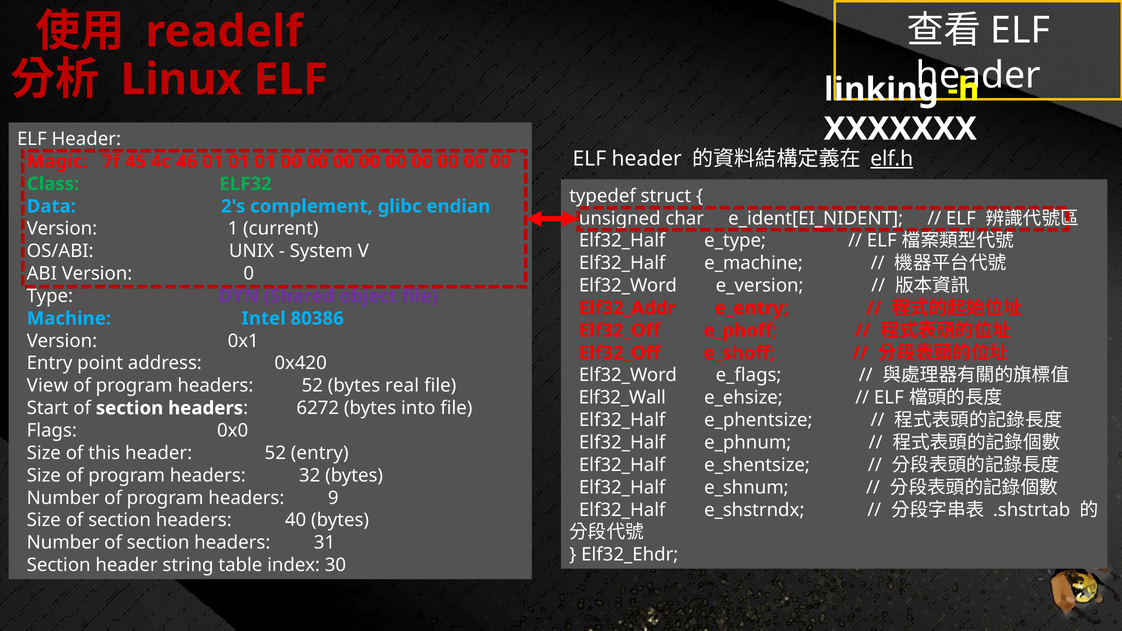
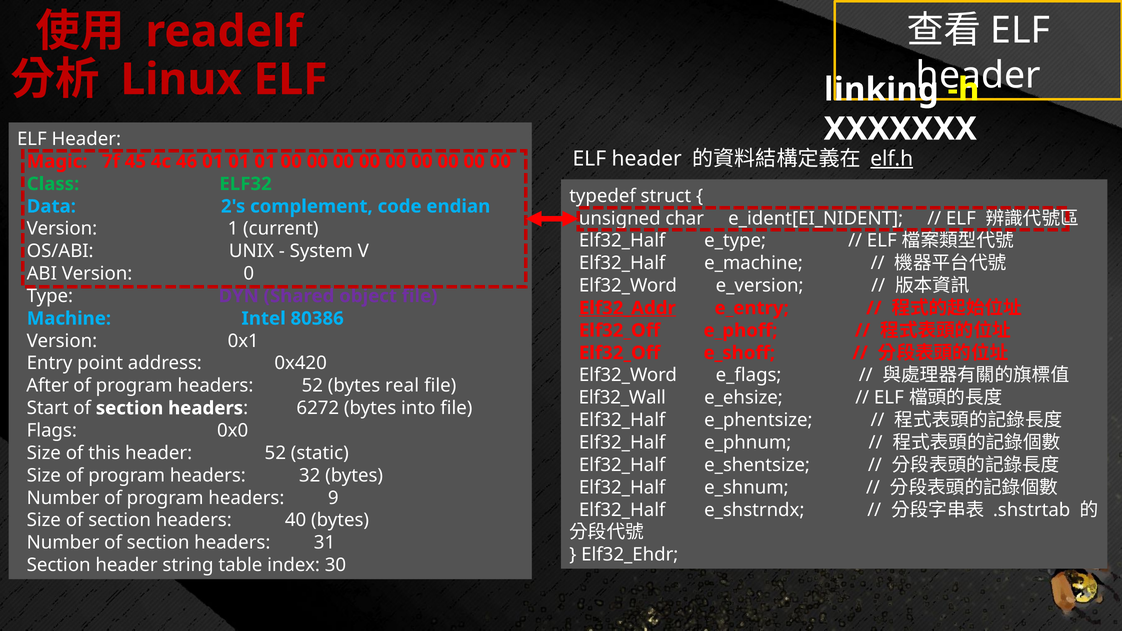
glibc: glibc -> code
Elf32_Addr underline: none -> present
View: View -> After
52 entry: entry -> static
